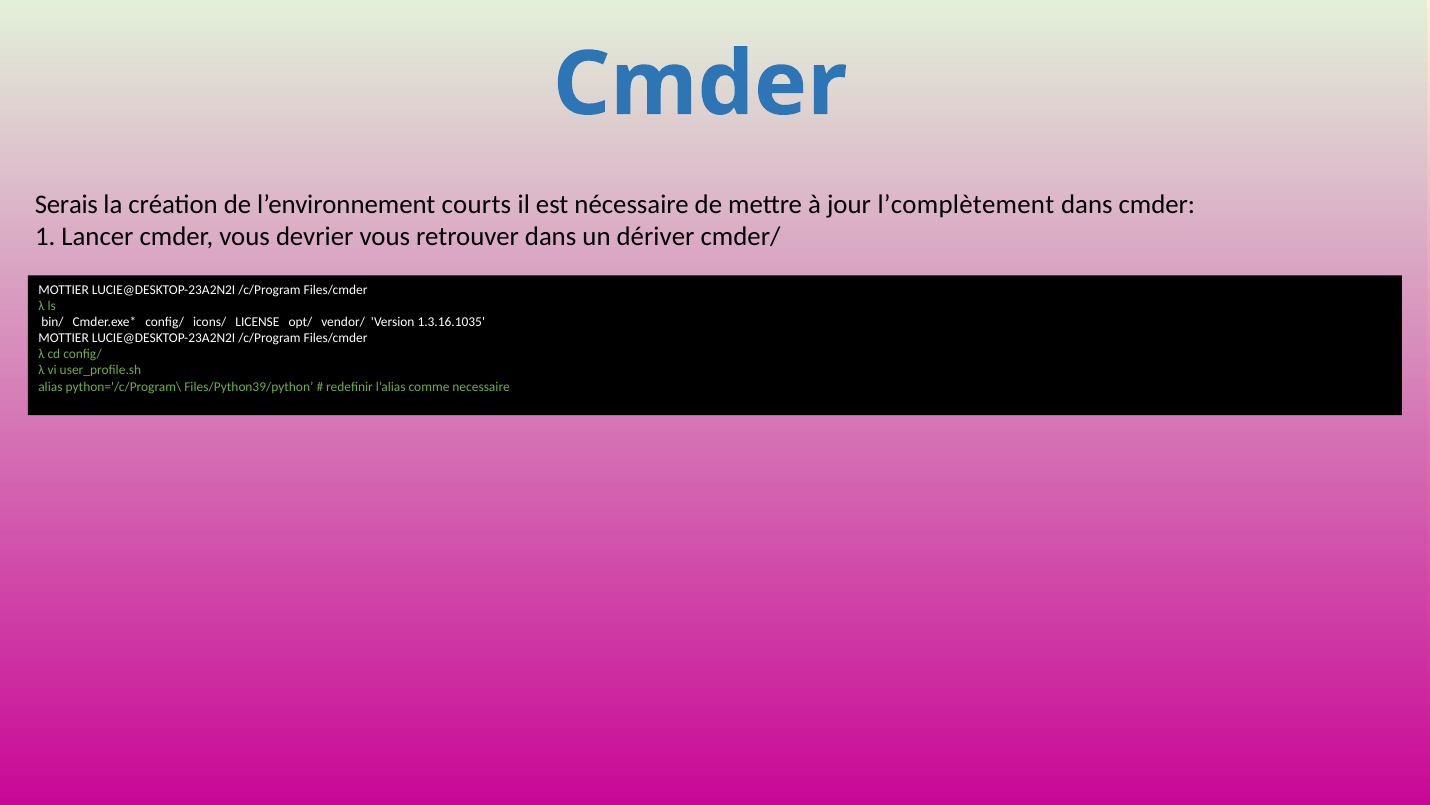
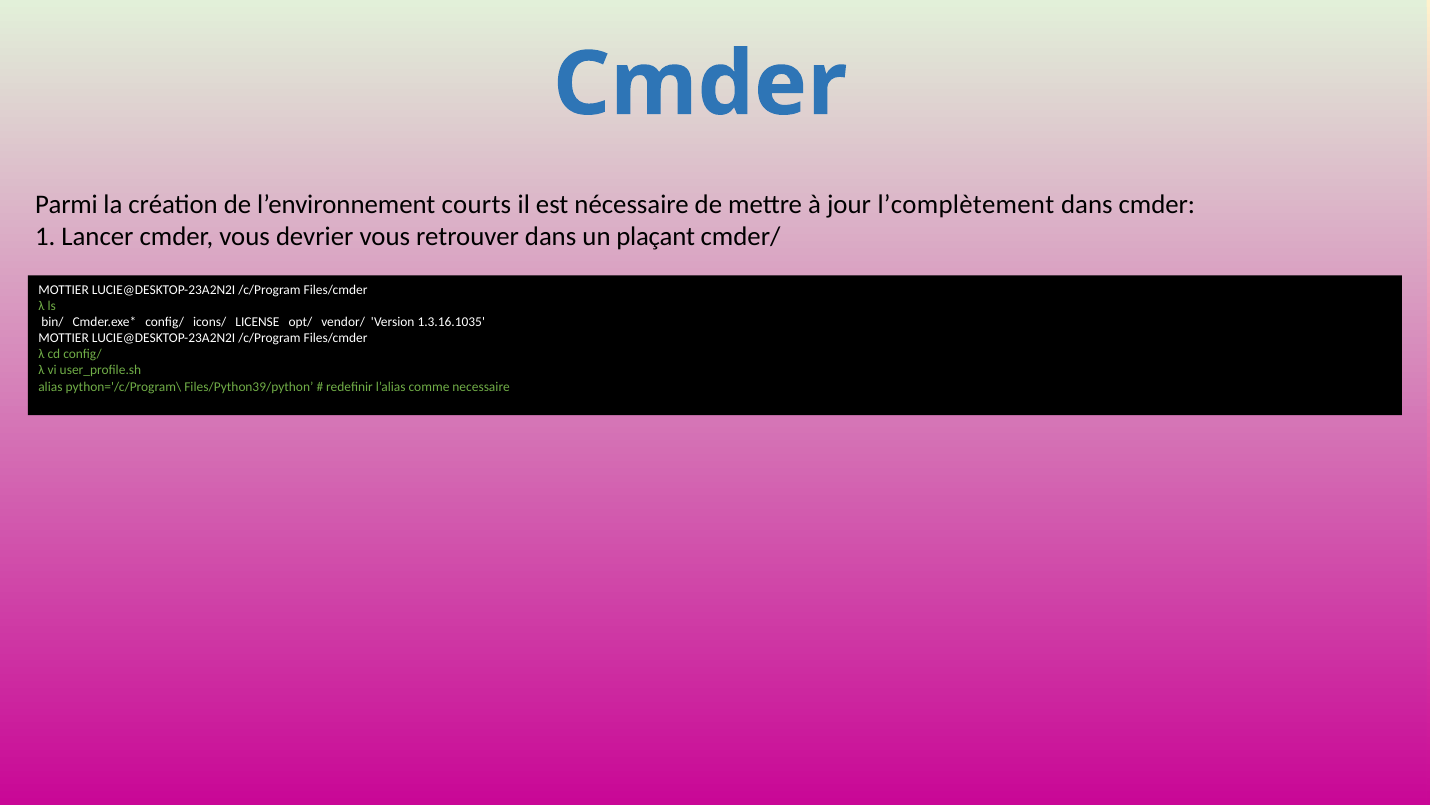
Serais: Serais -> Parmi
dériver: dériver -> plaçant
